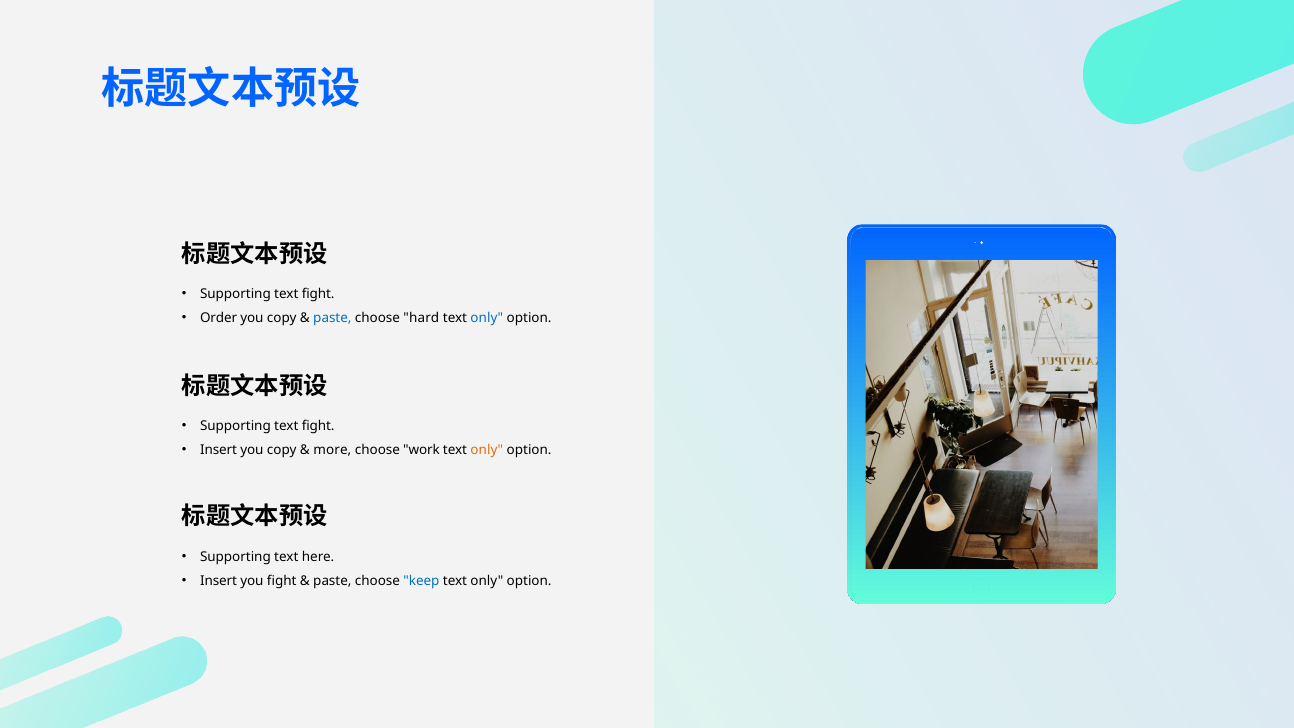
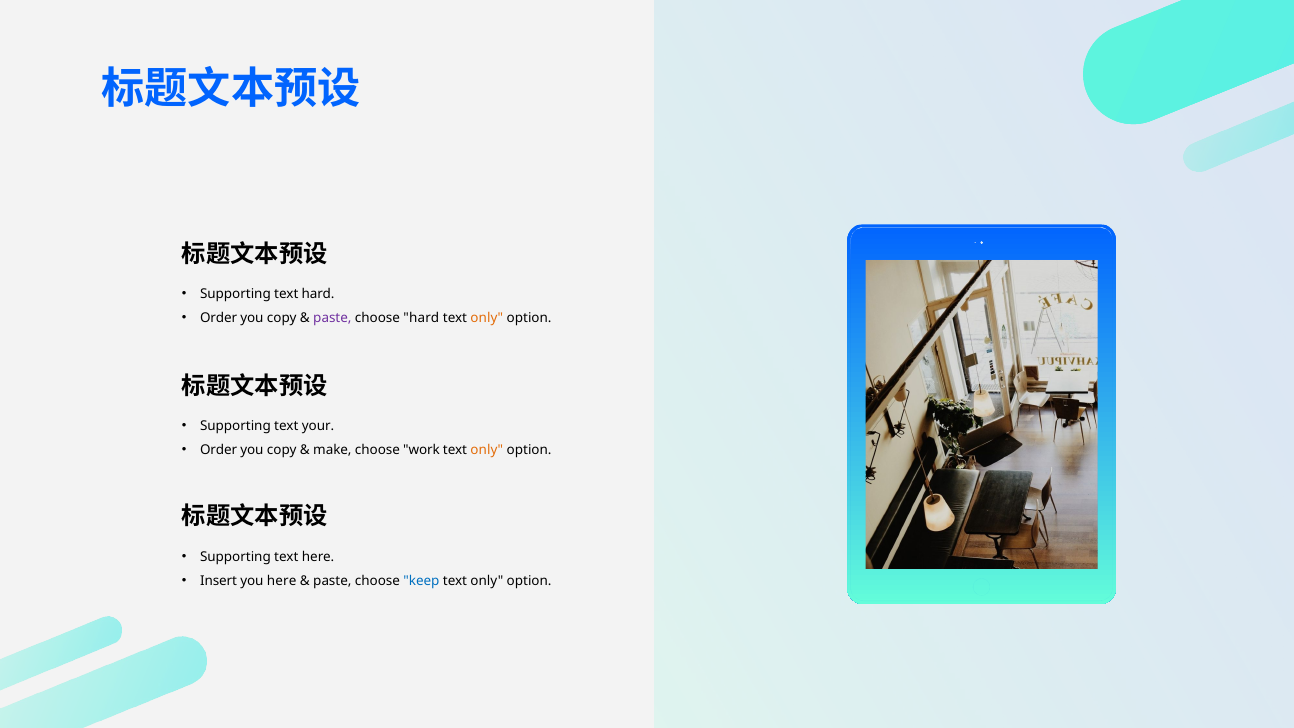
fight at (318, 294): fight -> hard
paste at (332, 318) colour: blue -> purple
only at (487, 318) colour: blue -> orange
fight at (318, 426): fight -> your
Insert at (219, 450): Insert -> Order
more: more -> make
you fight: fight -> here
